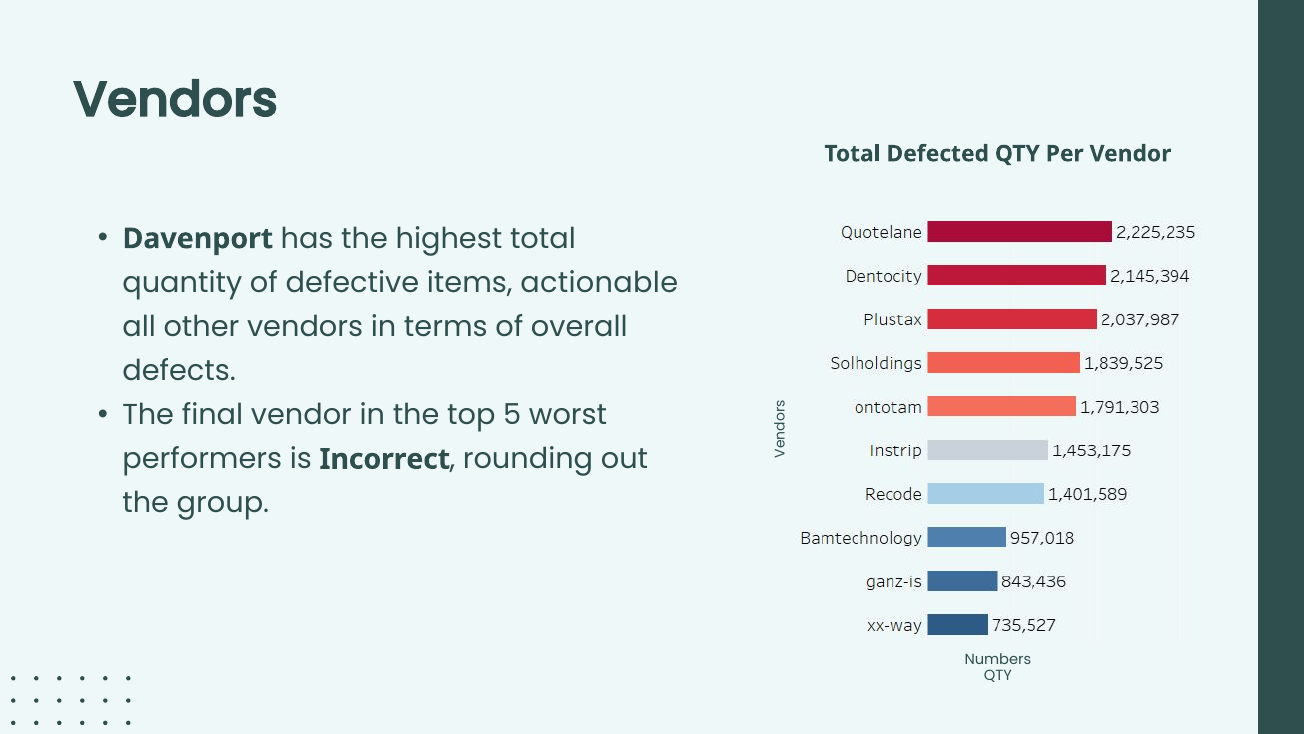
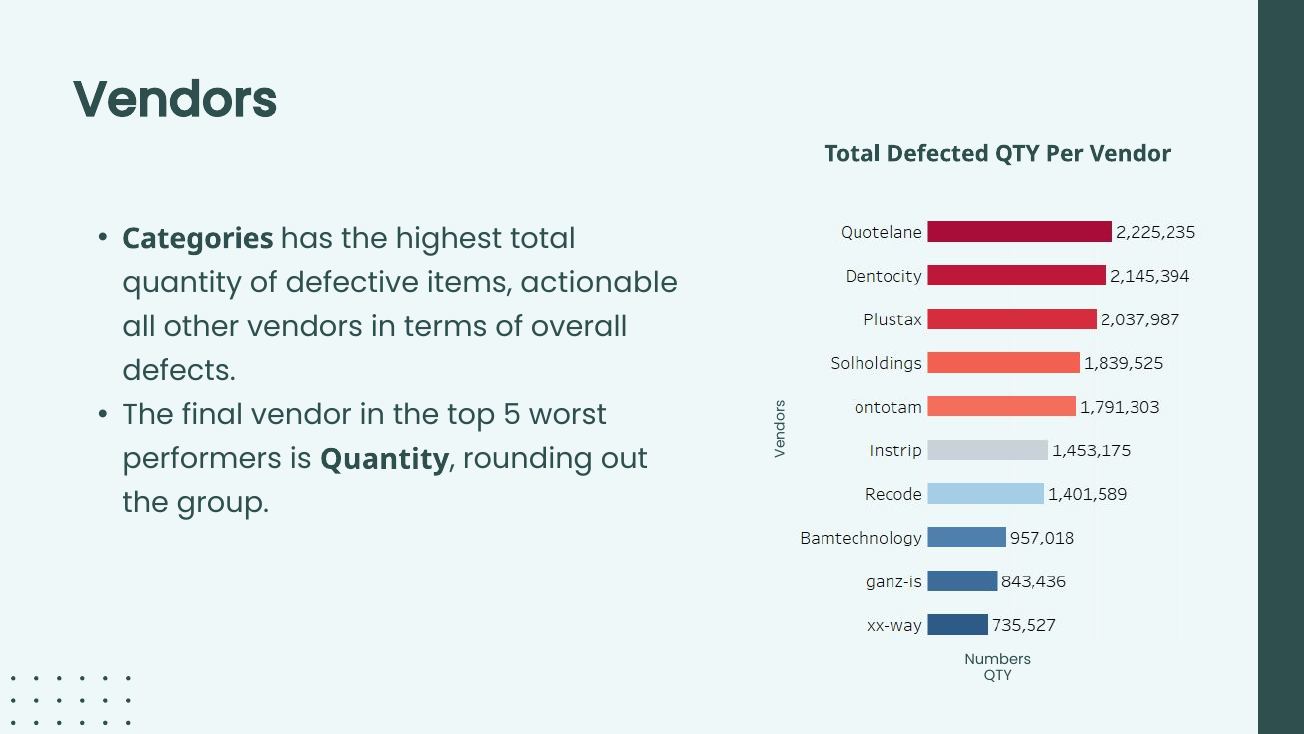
Davenport: Davenport -> Categories
is Incorrect: Incorrect -> Quantity
